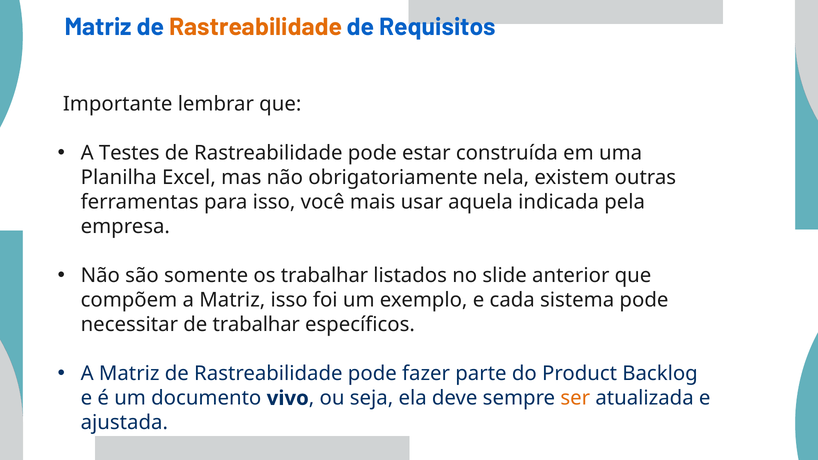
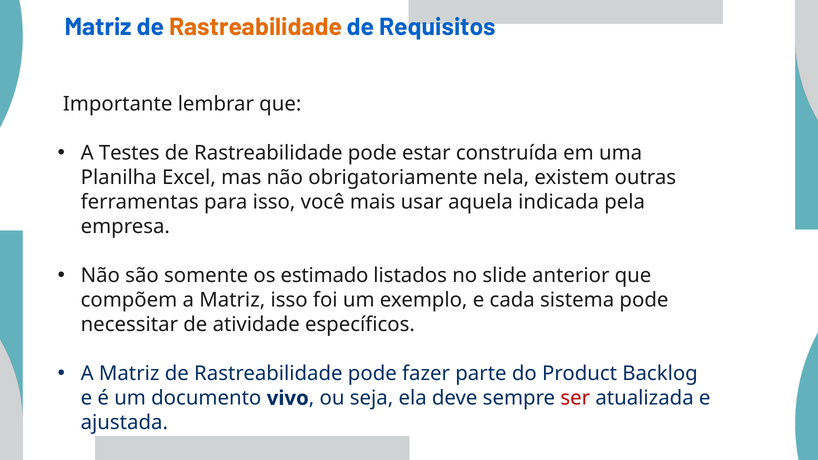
os trabalhar: trabalhar -> estimado
de trabalhar: trabalhar -> atividade
ser colour: orange -> red
